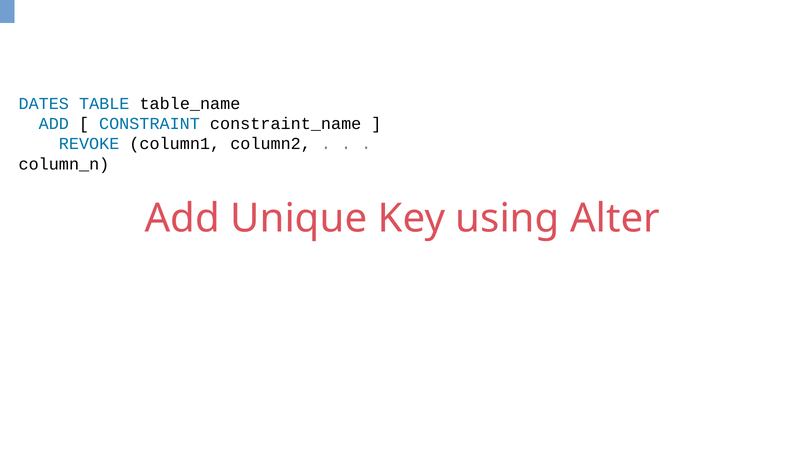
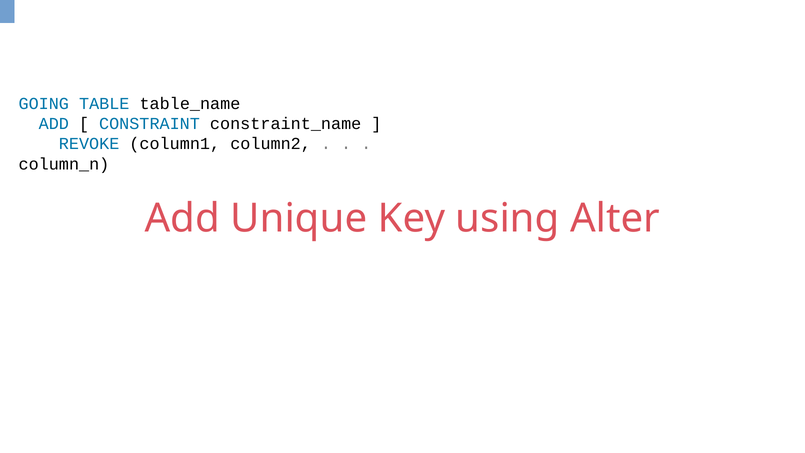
DATES: DATES -> GOING
